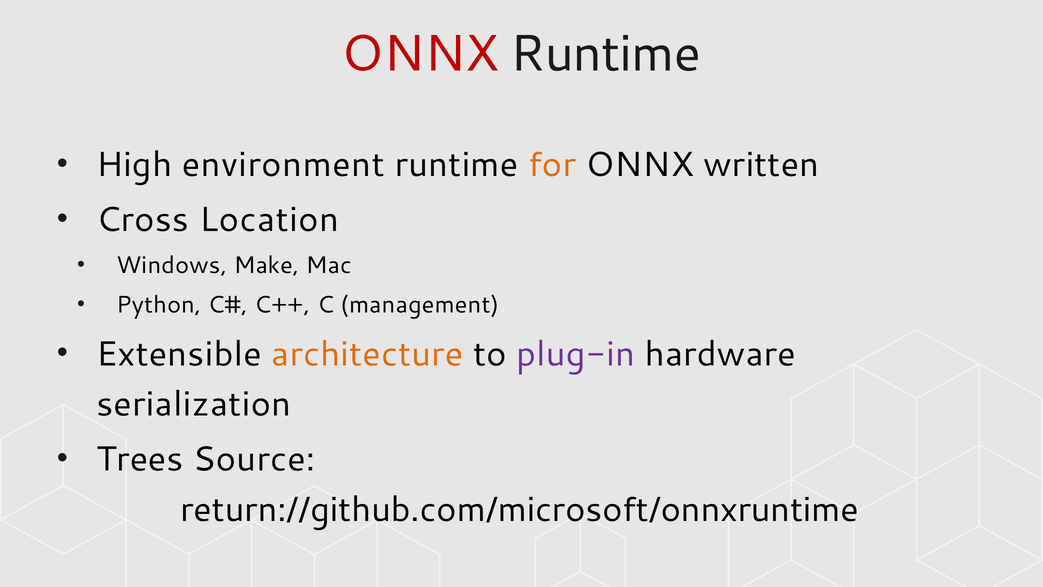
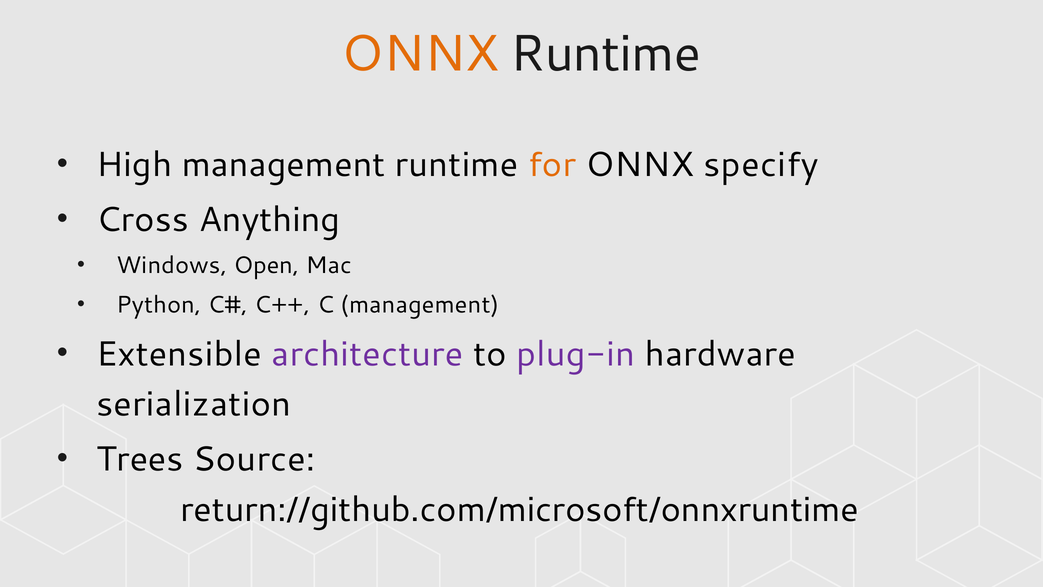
ONNX at (420, 54) colour: red -> orange
High environment: environment -> management
written: written -> specify
Location: Location -> Anything
Make: Make -> Open
architecture colour: orange -> purple
